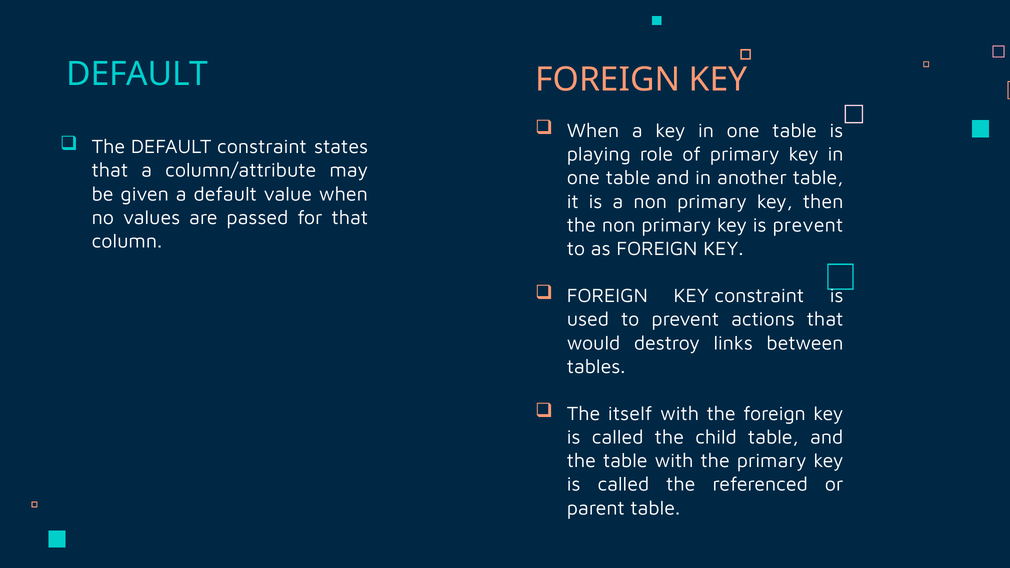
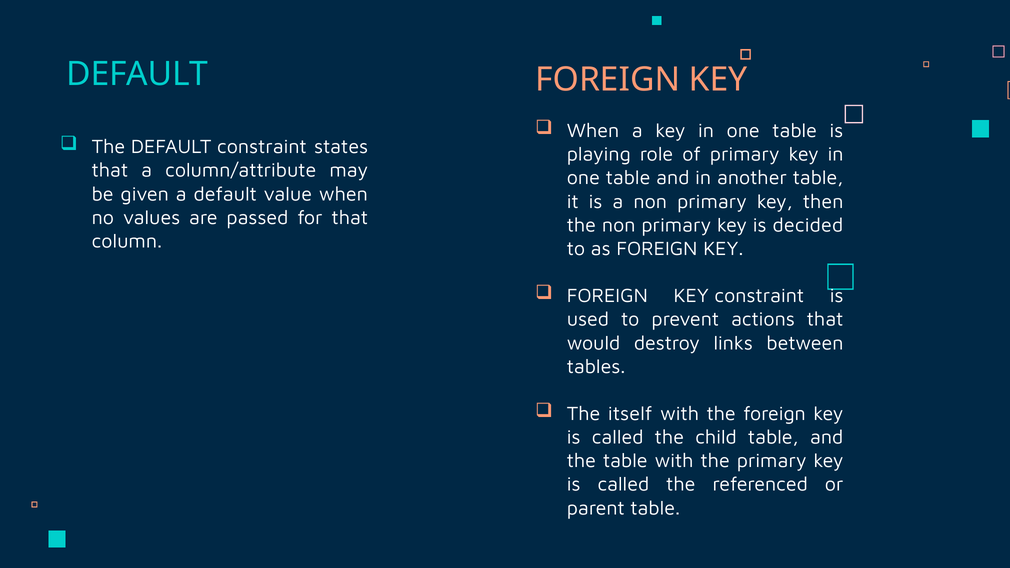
is prevent: prevent -> decided
